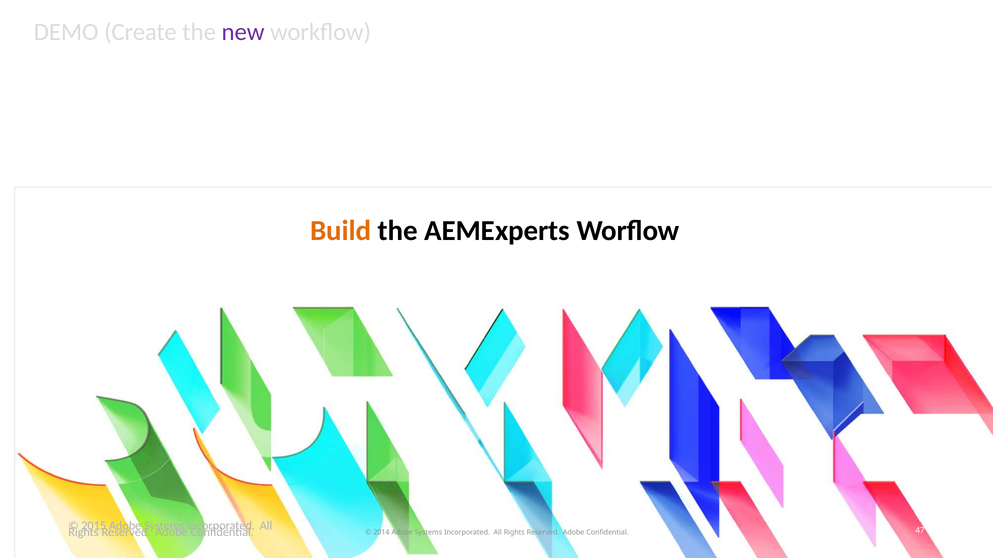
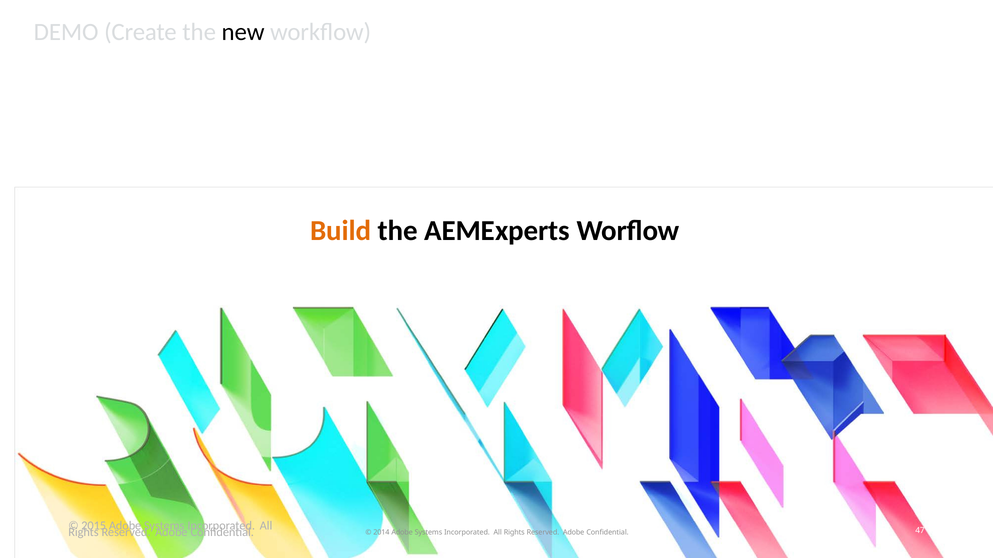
new colour: purple -> black
